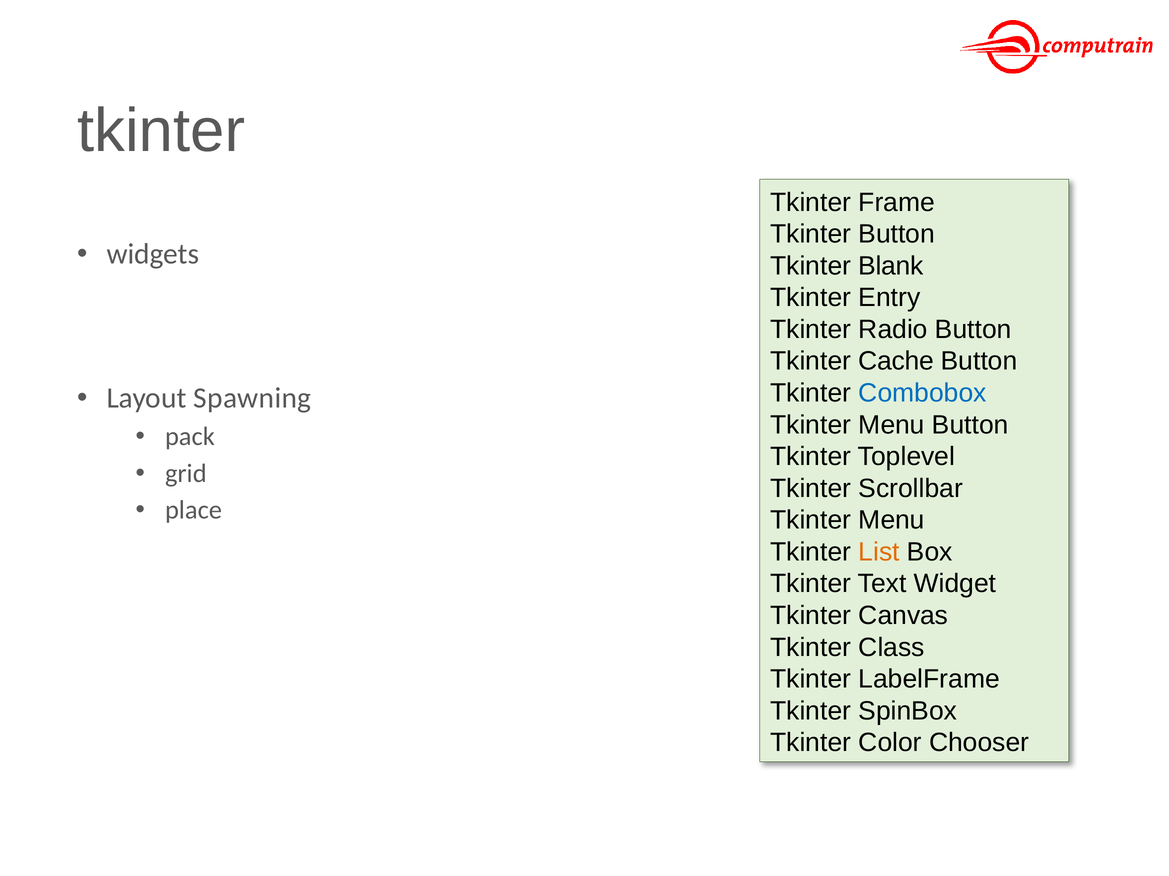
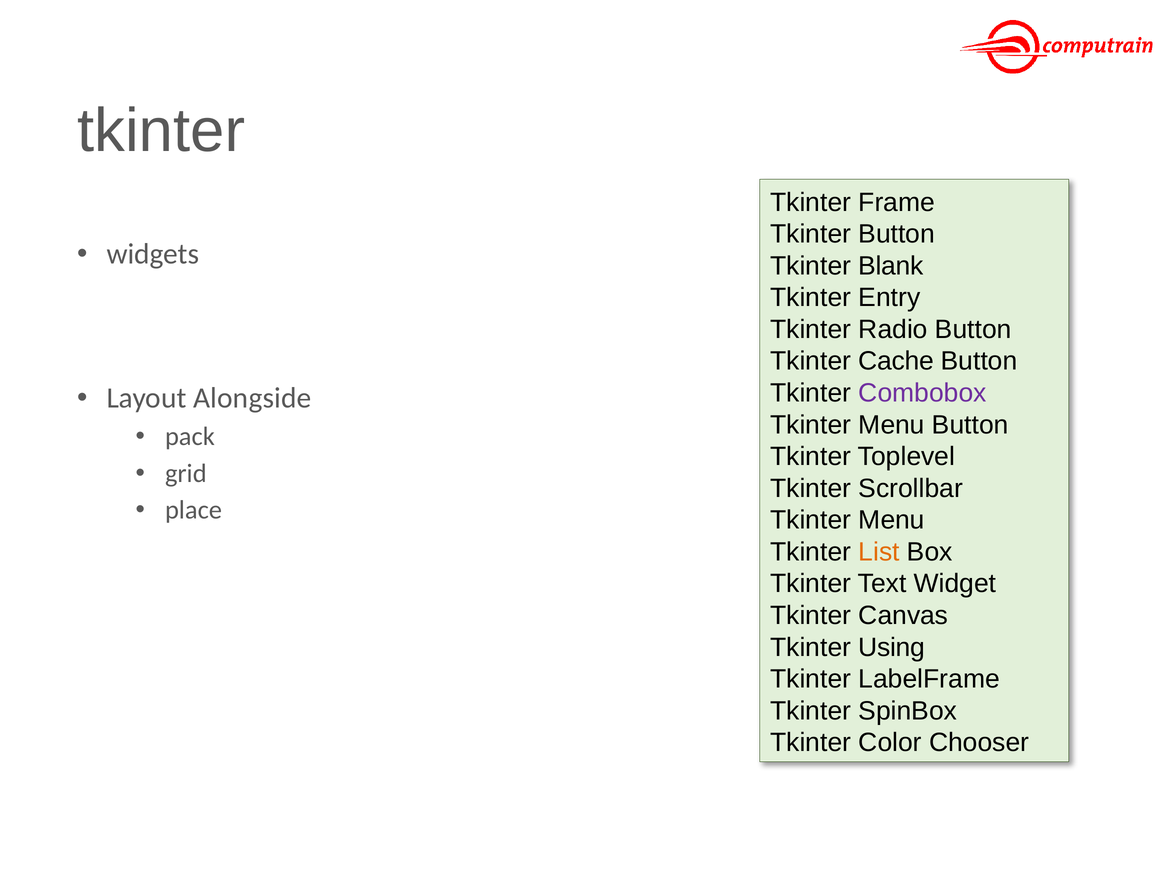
Combobox colour: blue -> purple
Spawning: Spawning -> Alongside
Class: Class -> Using
